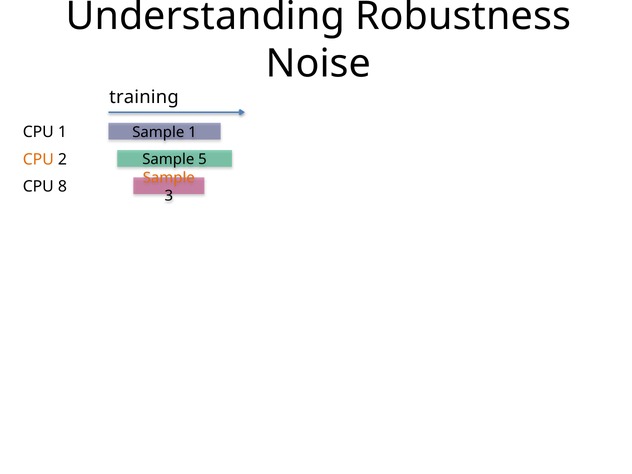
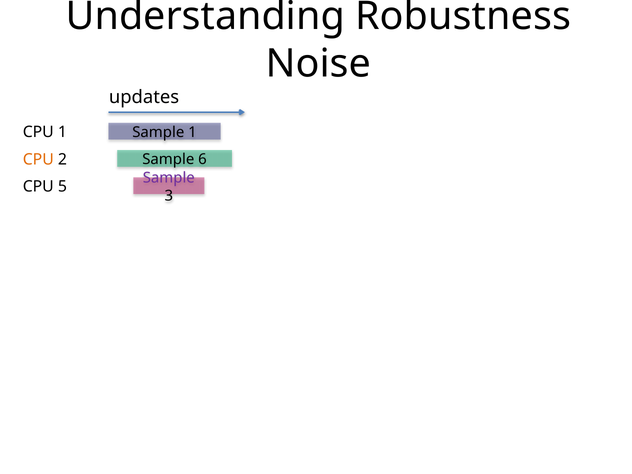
training: training -> updates
5: 5 -> 6
Sample at (169, 178) colour: orange -> purple
8: 8 -> 5
